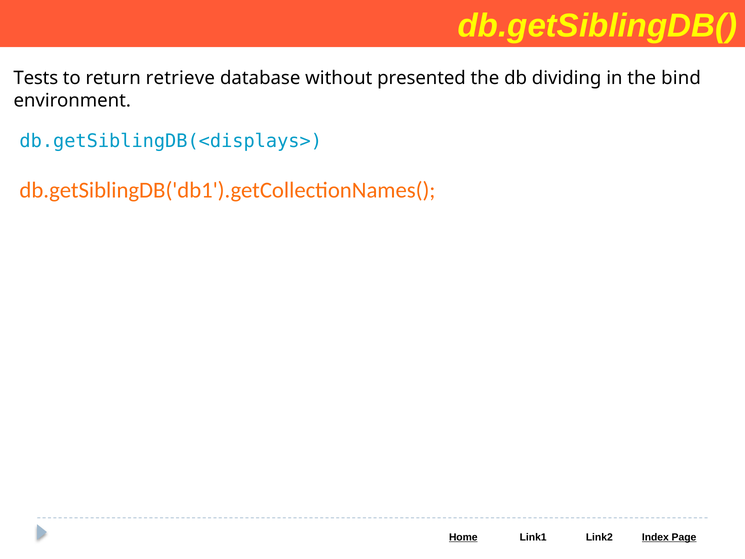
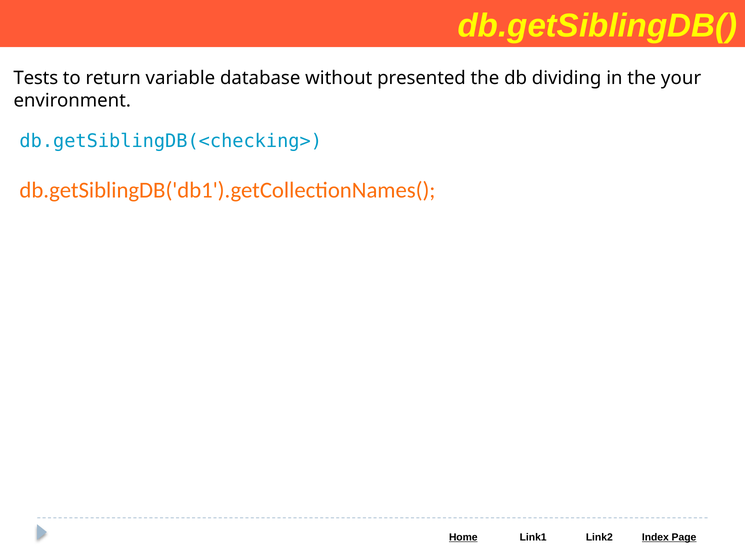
retrieve: retrieve -> variable
bind: bind -> your
db.getSiblingDB(<displays>: db.getSiblingDB(<displays> -> db.getSiblingDB(<checking>
